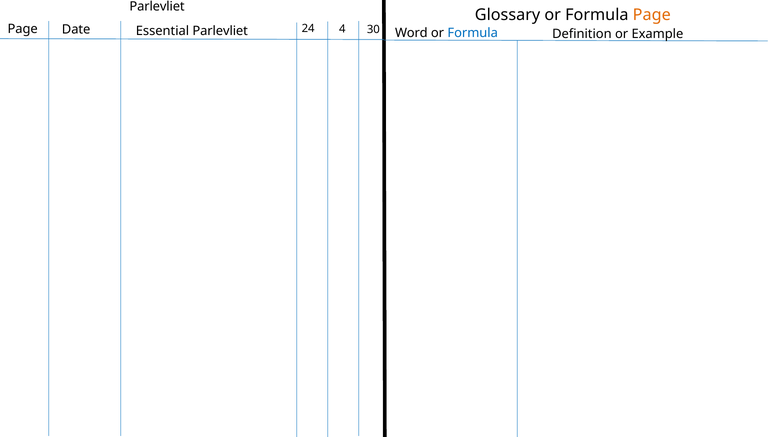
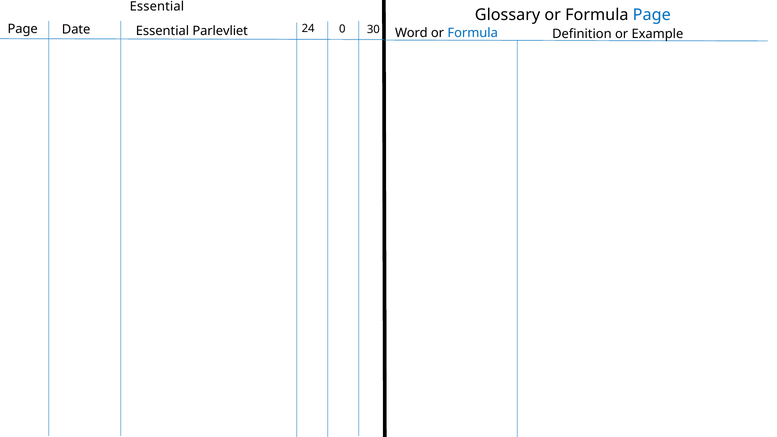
Parlevliet at (157, 7): Parlevliet -> Essential
Page at (652, 15) colour: orange -> blue
4: 4 -> 0
